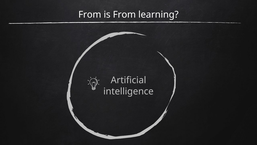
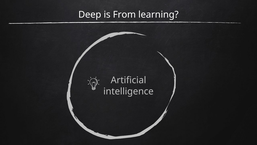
From at (90, 15): From -> Deep
